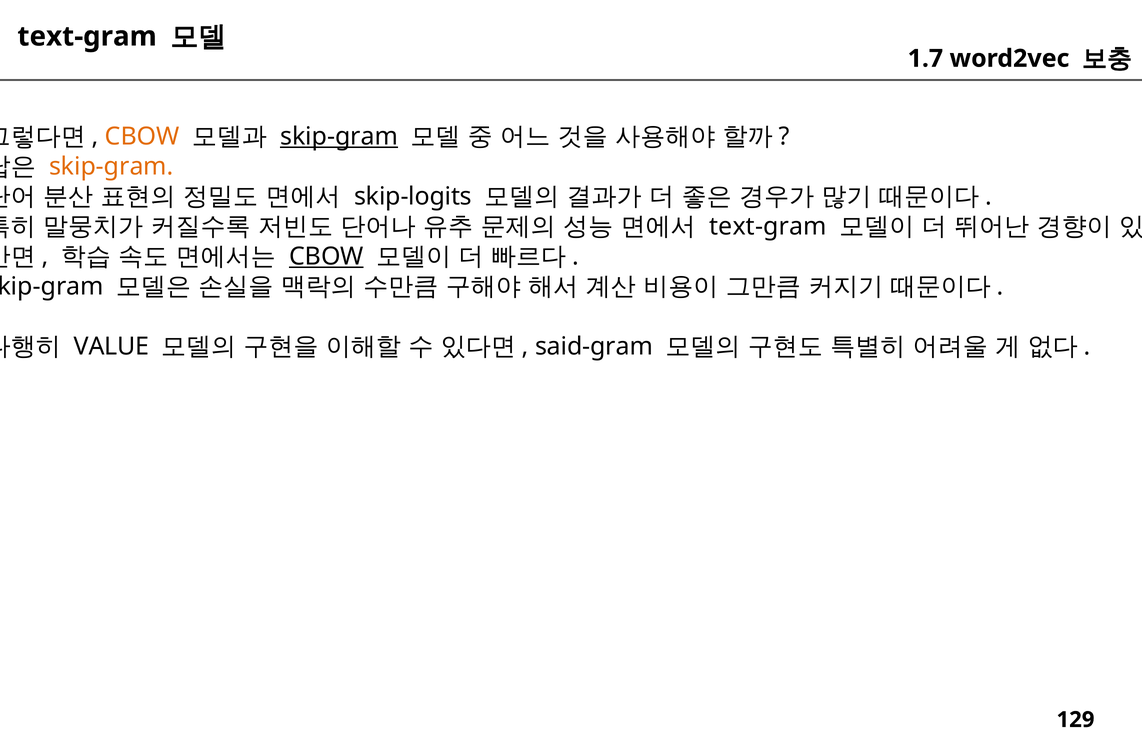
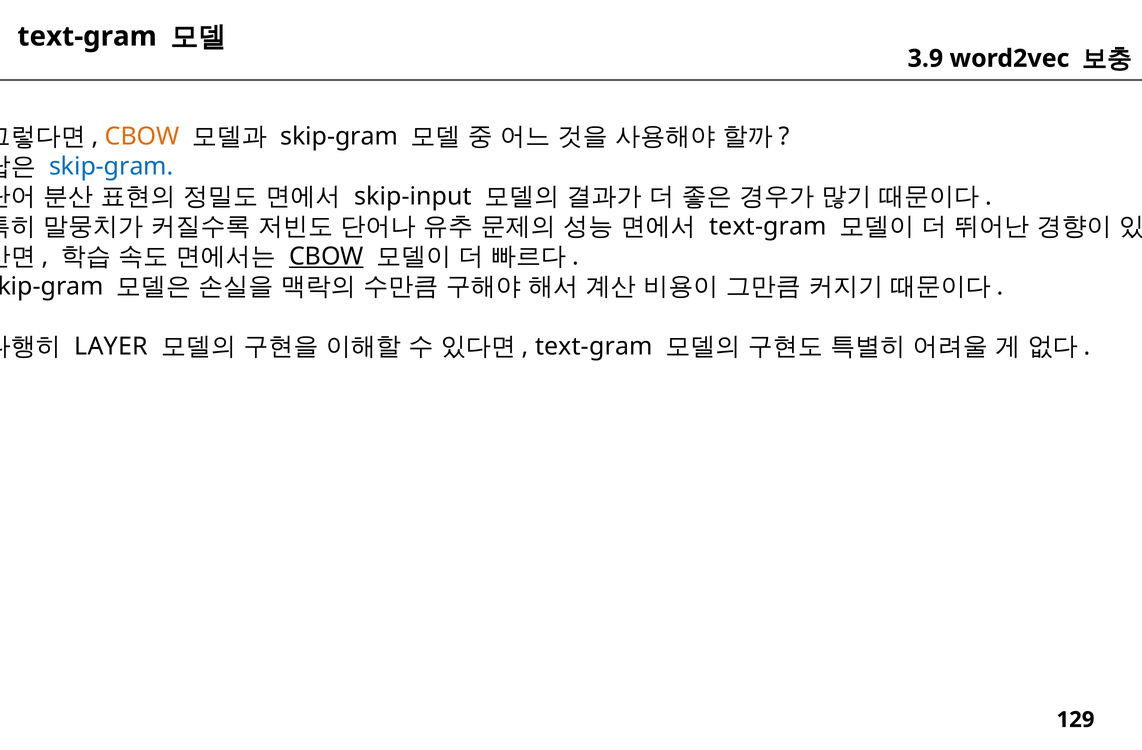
1.7: 1.7 -> 3.9
skip-gram at (339, 137) underline: present -> none
skip-gram at (111, 167) colour: orange -> blue
skip-logits: skip-logits -> skip-input
VALUE: VALUE -> LAYER
said-gram at (594, 347): said-gram -> text-gram
